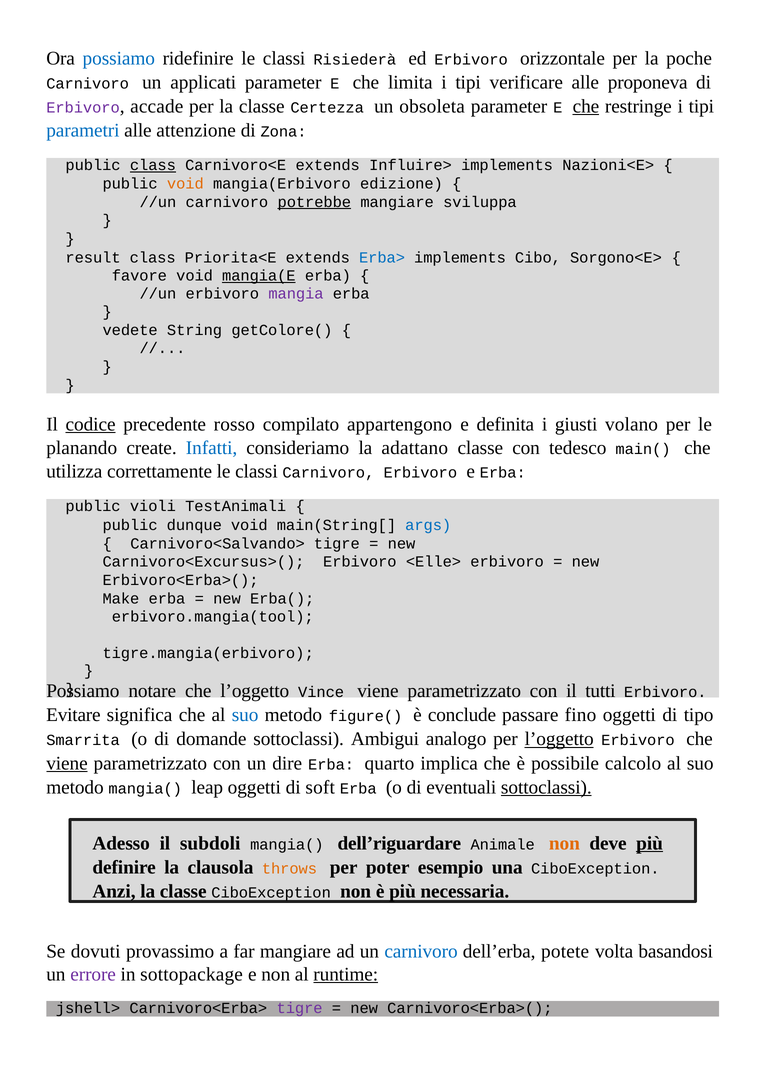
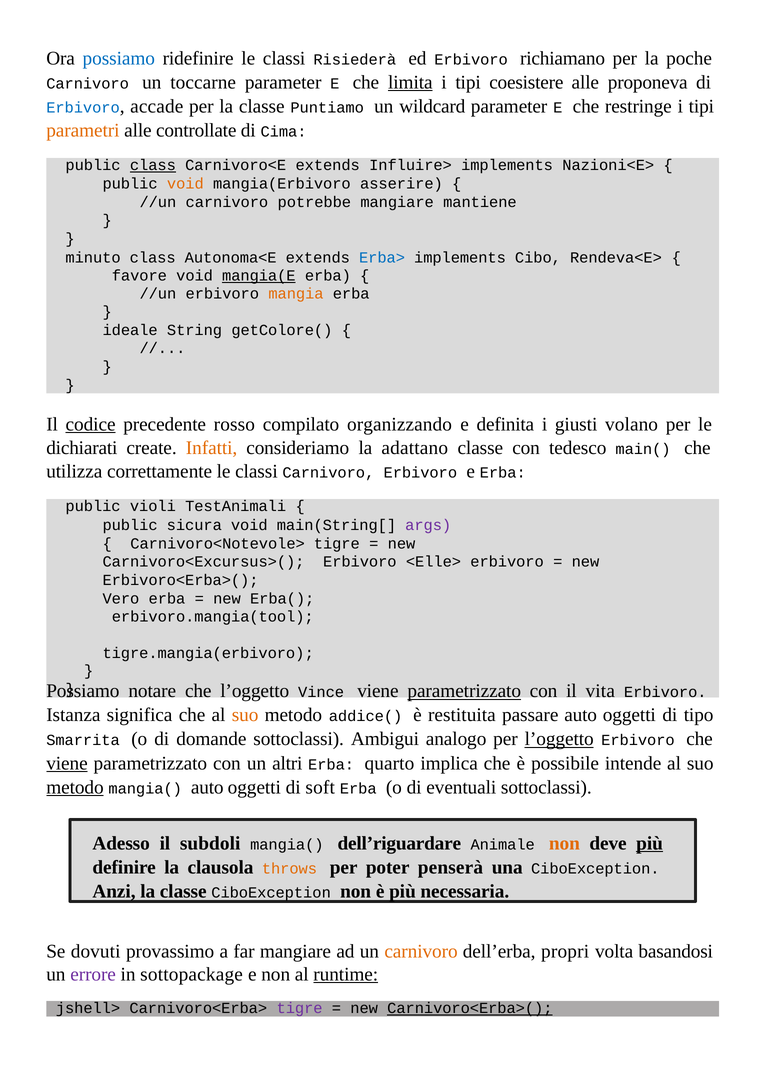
orizzontale: orizzontale -> richiamano
applicati: applicati -> toccarne
limita underline: none -> present
verificare: verificare -> coesistere
Erbivoro at (83, 108) colour: purple -> blue
Certezza: Certezza -> Puntiamo
obsoleta: obsoleta -> wildcard
che at (586, 106) underline: present -> none
parametri colour: blue -> orange
attenzione: attenzione -> controllate
Zona: Zona -> Cima
edizione: edizione -> asserire
potrebbe underline: present -> none
sviluppa: sviluppa -> mantiene
result: result -> minuto
Priorita<E: Priorita<E -> Autonoma<E
Sorgono<E>: Sorgono<E> -> Rendeva<E>
mangia colour: purple -> orange
vedete: vedete -> ideale
appartengono: appartengono -> organizzando
planando: planando -> dichiarati
Infatti colour: blue -> orange
dunque: dunque -> sicura
args colour: blue -> purple
Carnivoro<Salvando>: Carnivoro<Salvando> -> Carnivoro<Notevole>
Make: Make -> Vero
parametrizzato at (464, 691) underline: none -> present
tutti: tutti -> vita
Evitare: Evitare -> Istanza
suo at (245, 715) colour: blue -> orange
figure(: figure( -> addice(
conclude: conclude -> restituita
passare fino: fino -> auto
dire: dire -> altri
calcolo: calcolo -> intende
metodo at (75, 788) underline: none -> present
mangia( leap: leap -> auto
sottoclassi at (546, 788) underline: present -> none
esempio: esempio -> penserà
carnivoro at (421, 952) colour: blue -> orange
potete: potete -> propri
Carnivoro<Erba>( underline: none -> present
